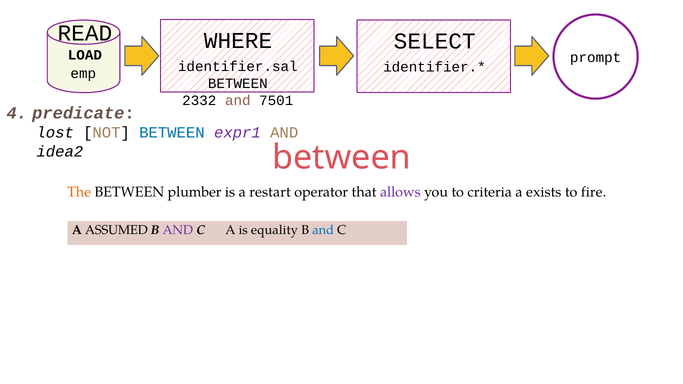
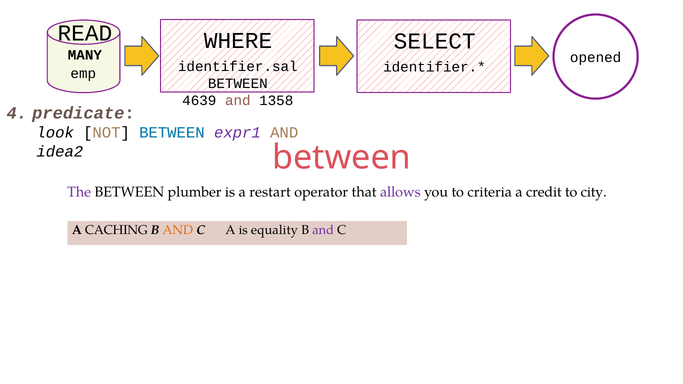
LOAD: LOAD -> MANY
prompt: prompt -> opened
2332: 2332 -> 4639
7501: 7501 -> 1358
lost: lost -> look
The colour: orange -> purple
exists: exists -> credit
fire: fire -> city
ASSUMED: ASSUMED -> CACHING
AND at (178, 230) colour: purple -> orange
and at (323, 230) colour: blue -> purple
